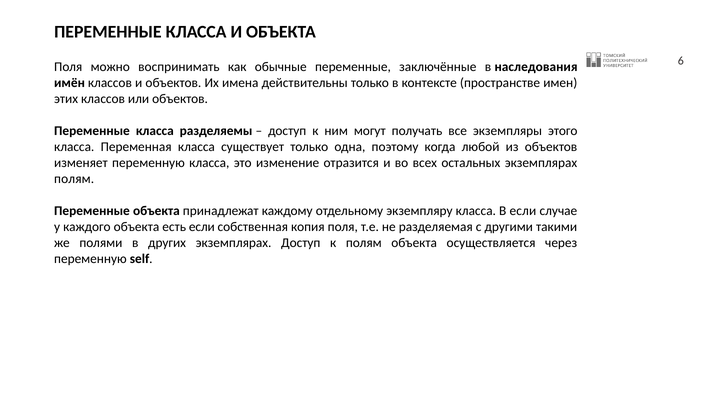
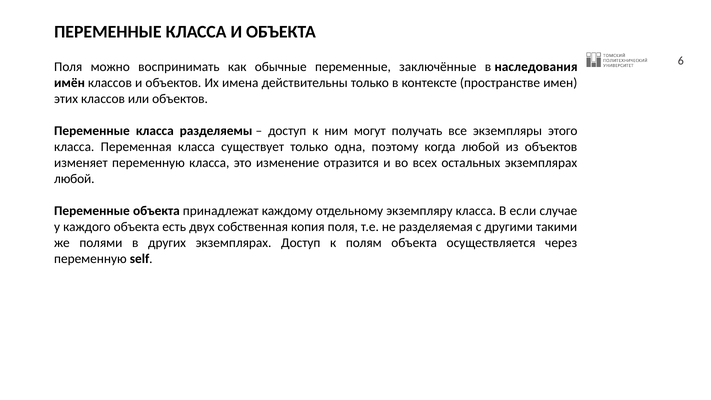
полям at (74, 179): полям -> любой
есть если: если -> двух
